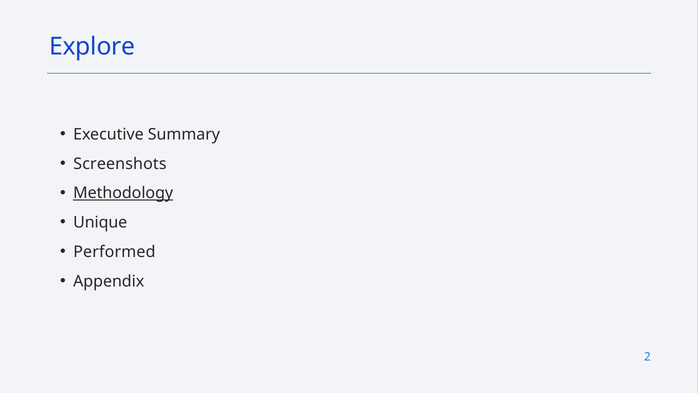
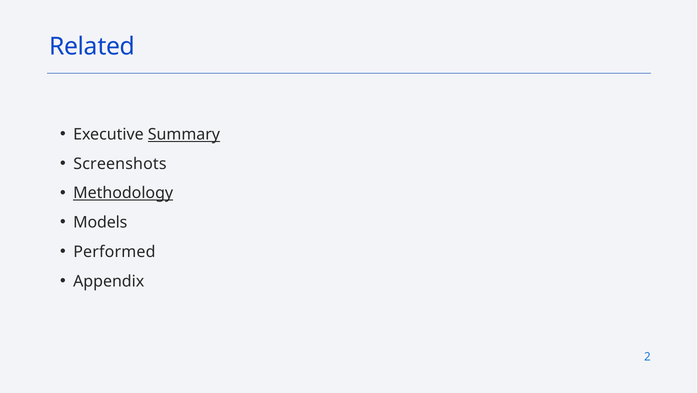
Explore: Explore -> Related
Summary underline: none -> present
Unique: Unique -> Models
